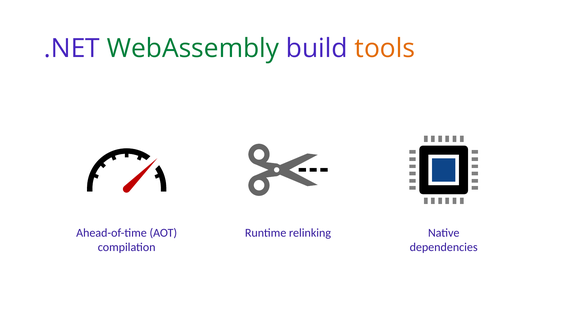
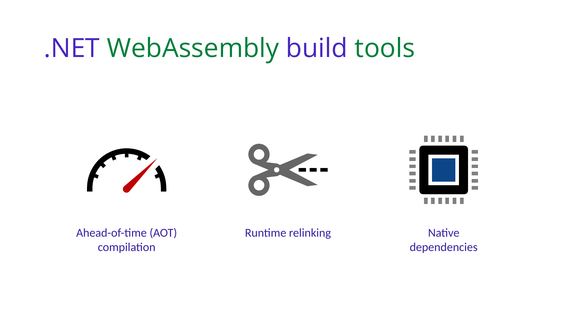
tools colour: orange -> green
